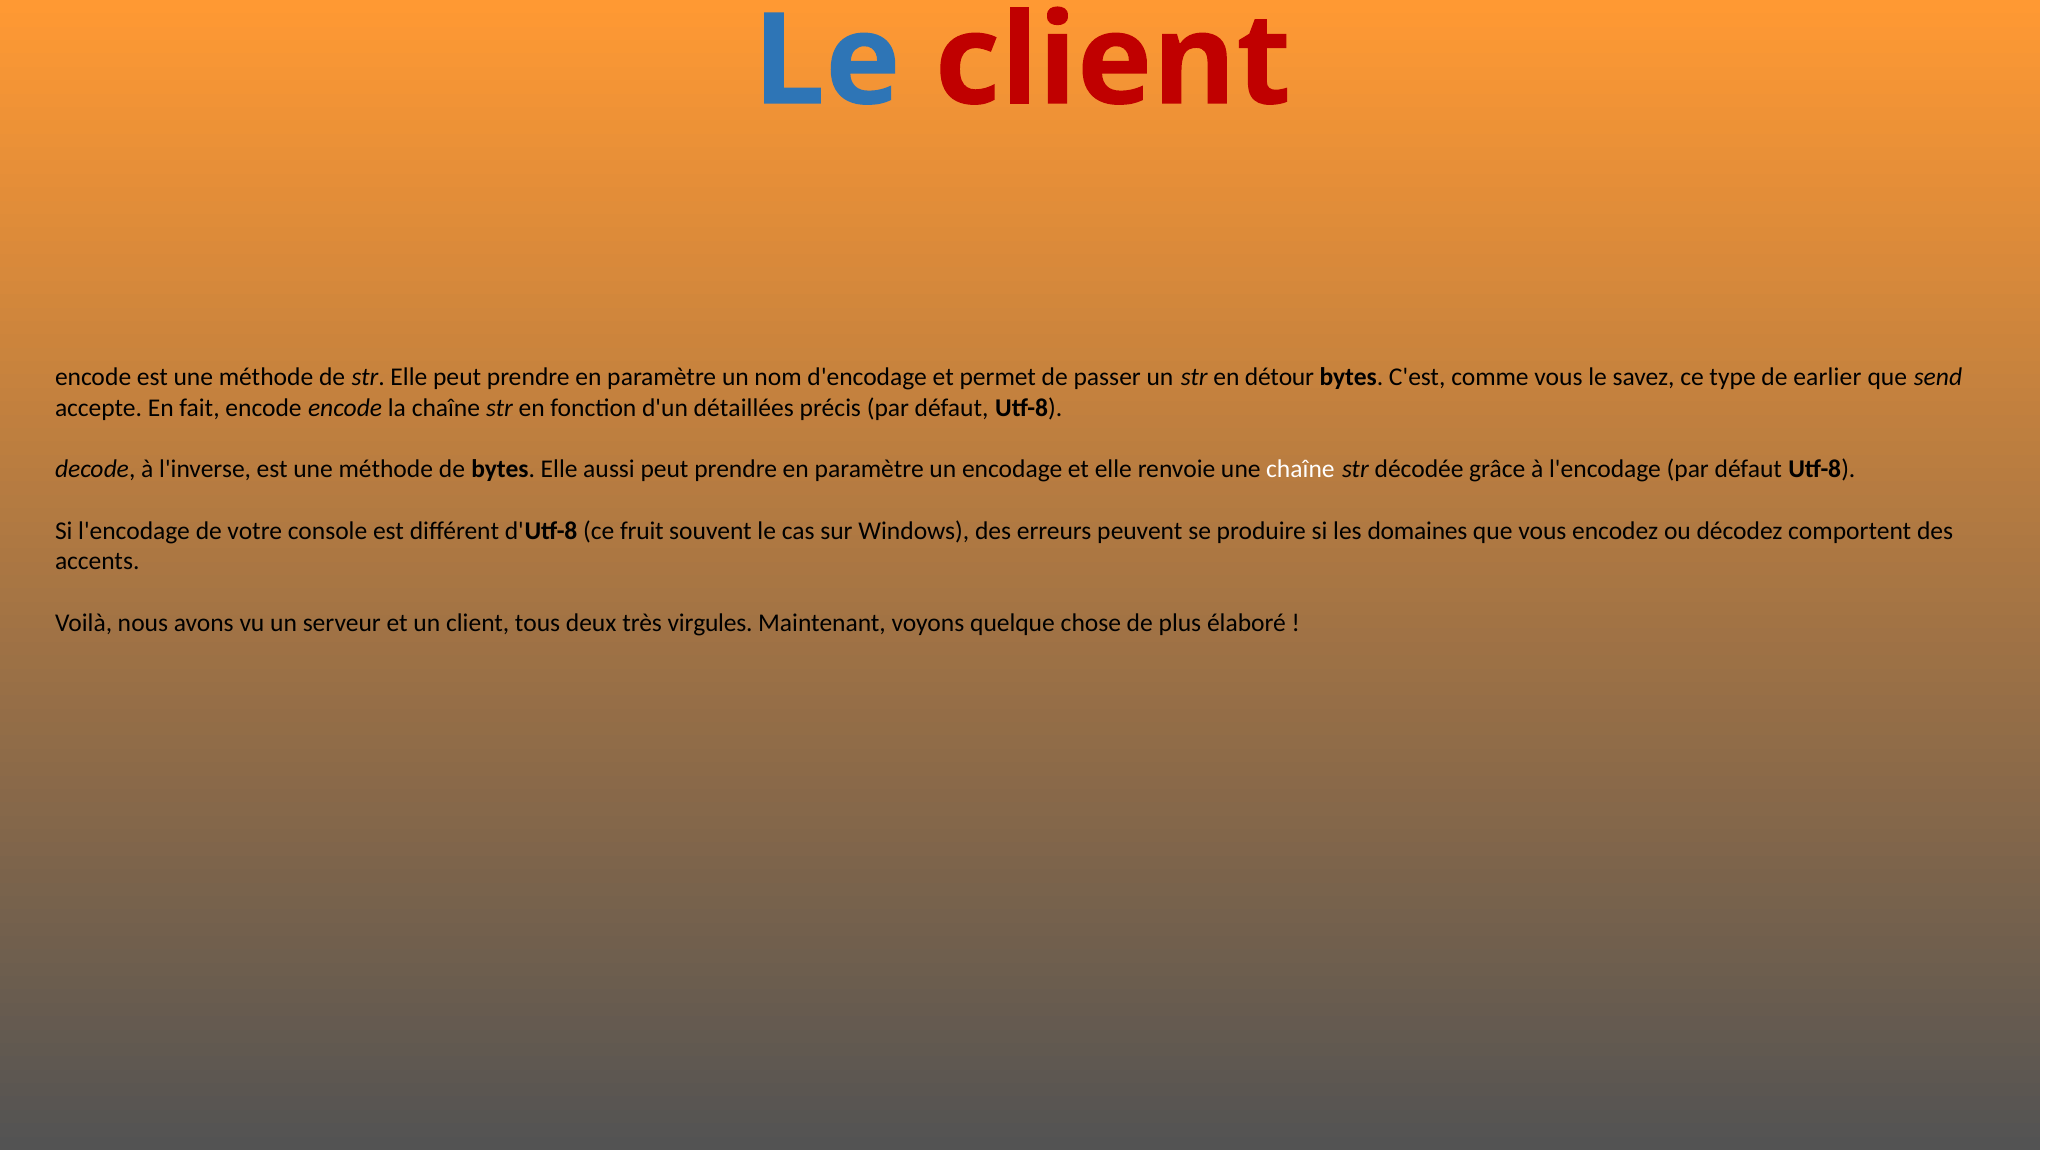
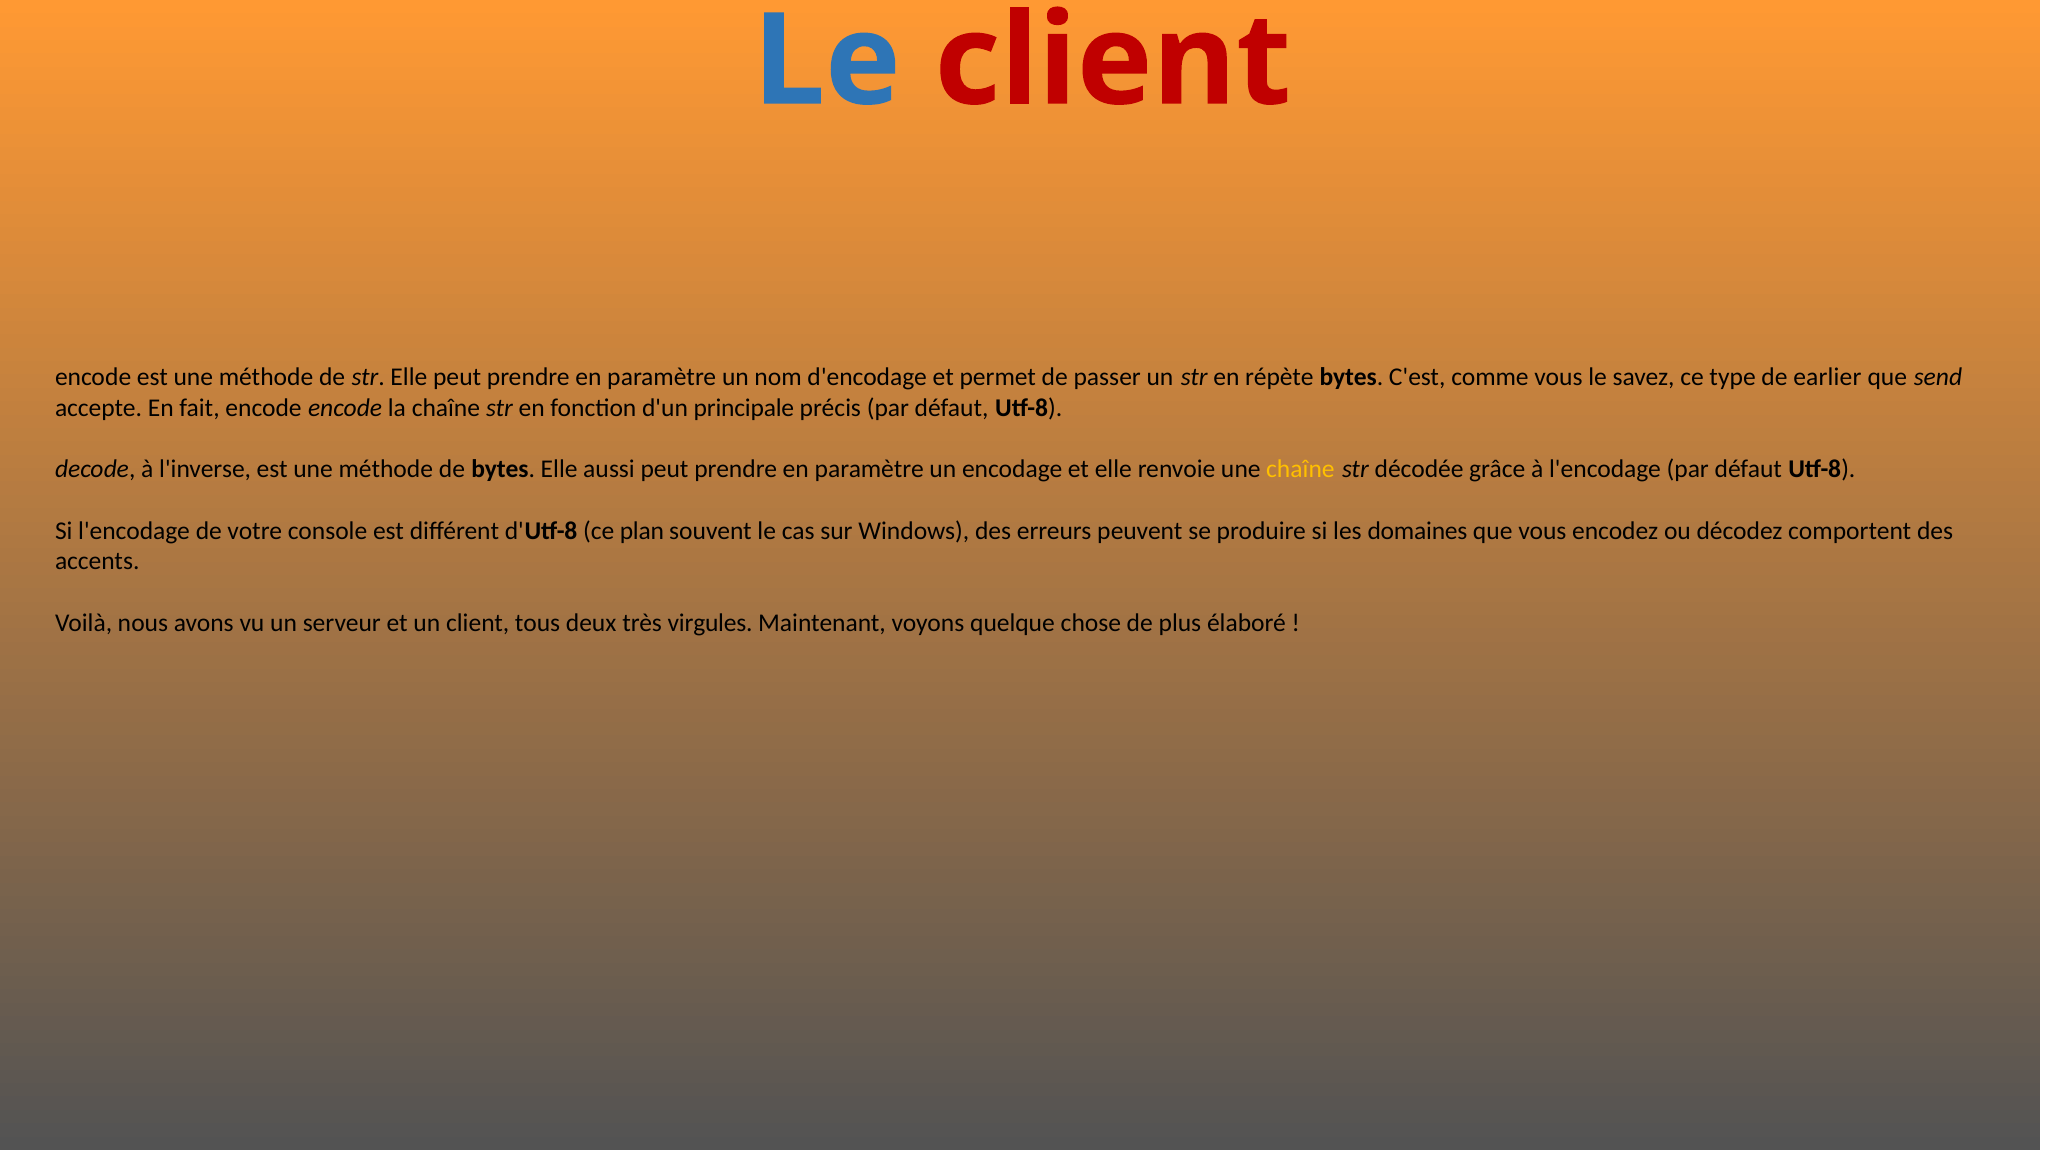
détour: détour -> répète
détaillées: détaillées -> principale
chaîne at (1300, 469) colour: white -> yellow
fruit: fruit -> plan
